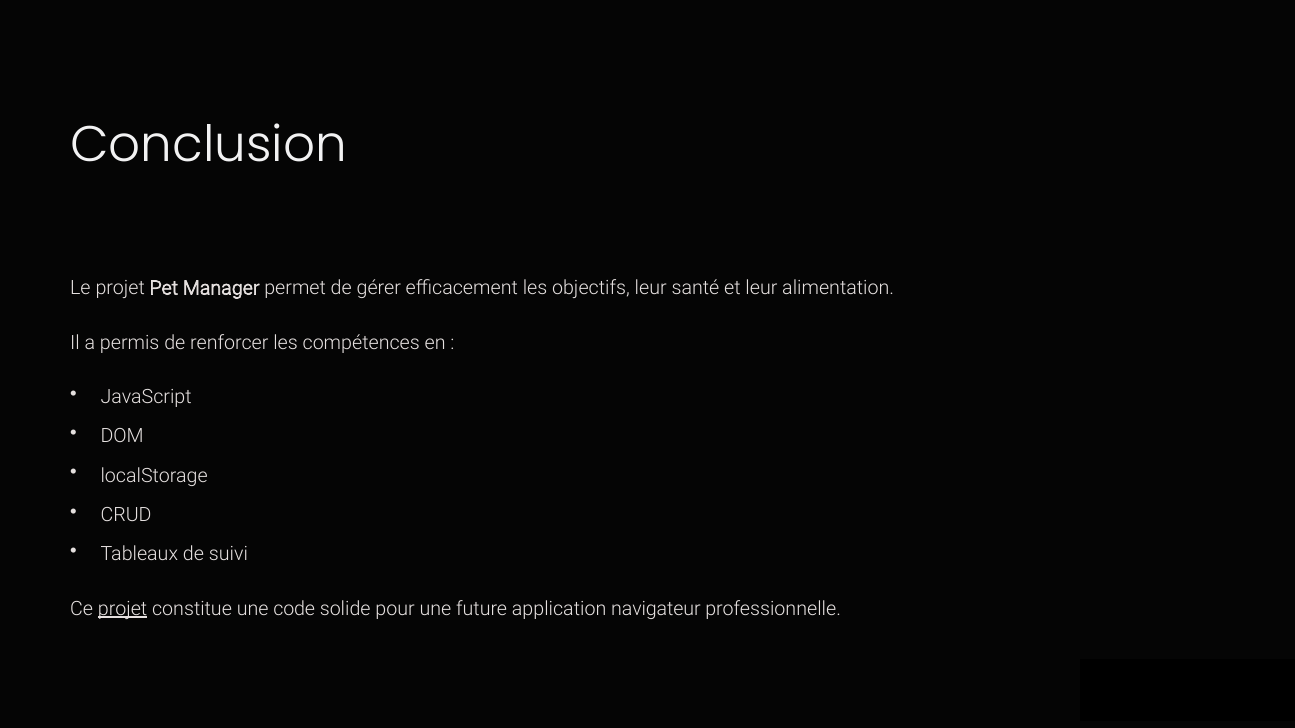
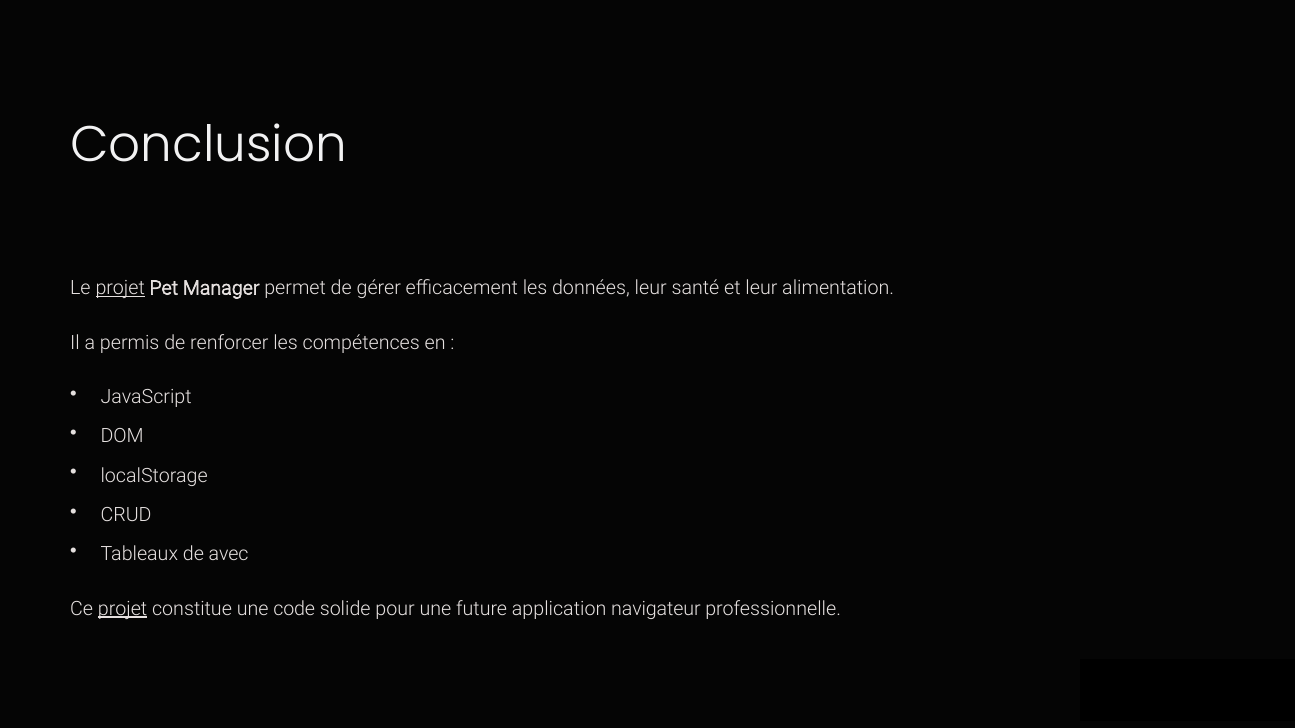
projet at (120, 288) underline: none -> present
objectifs: objectifs -> données
suivi: suivi -> avec
